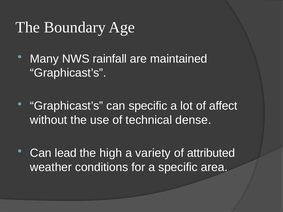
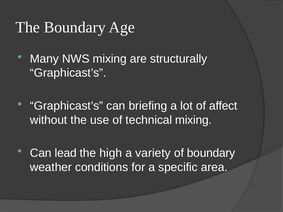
NWS rainfall: rainfall -> mixing
maintained: maintained -> structurally
can specific: specific -> briefing
technical dense: dense -> mixing
of attributed: attributed -> boundary
